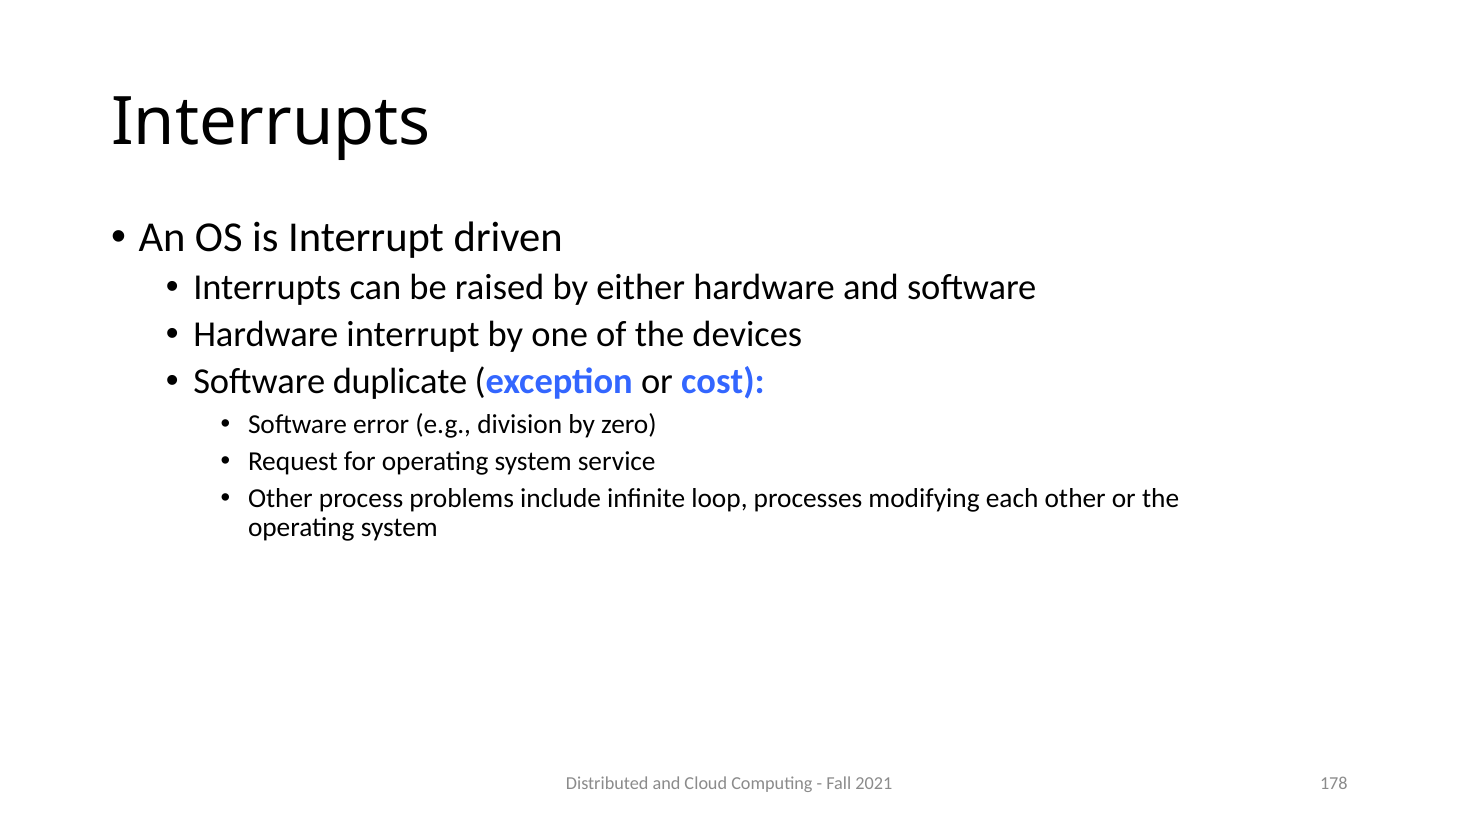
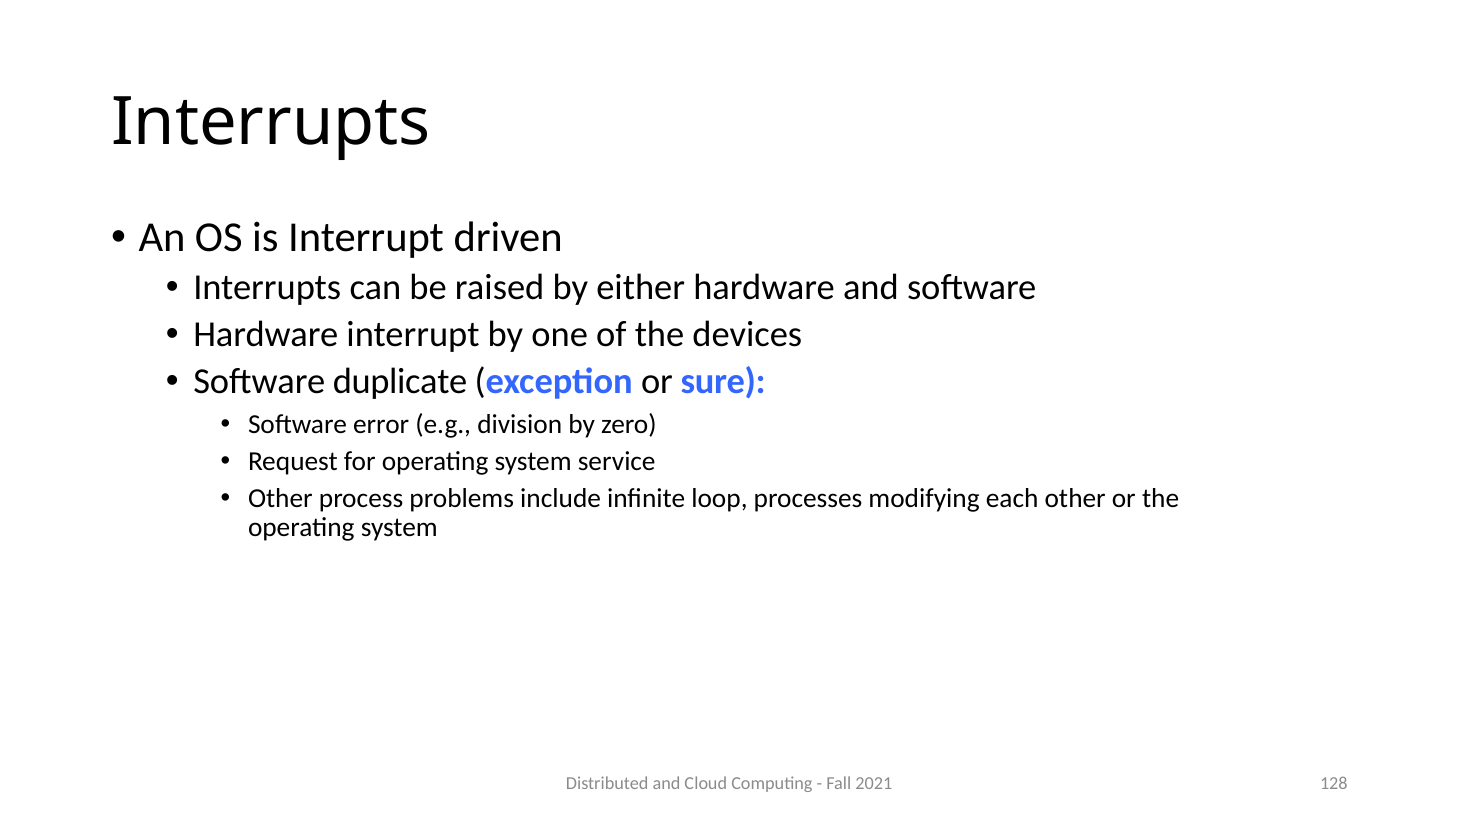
cost: cost -> sure
178: 178 -> 128
